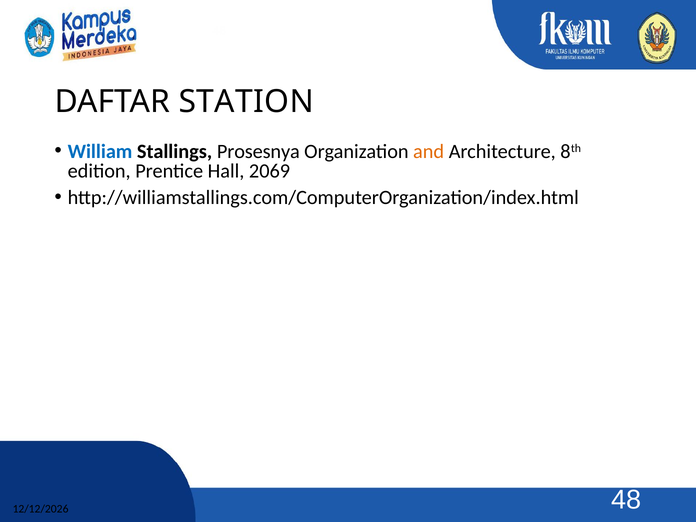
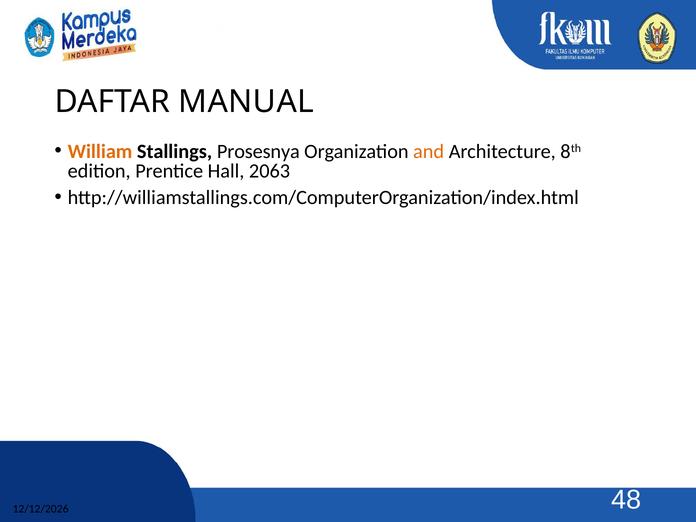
STATION: STATION -> MANUAL
William colour: blue -> orange
2069: 2069 -> 2063
